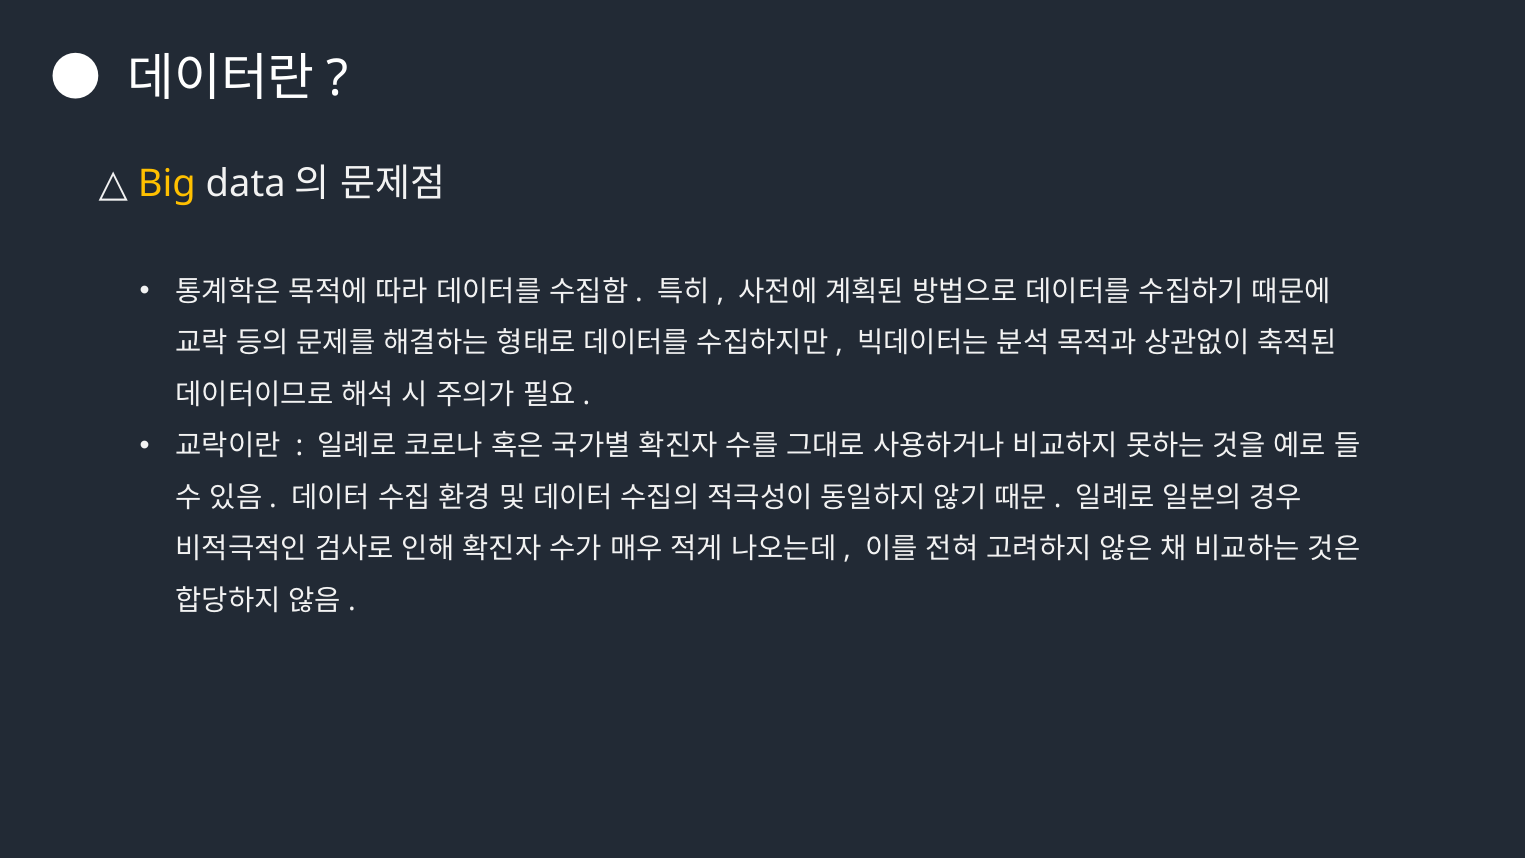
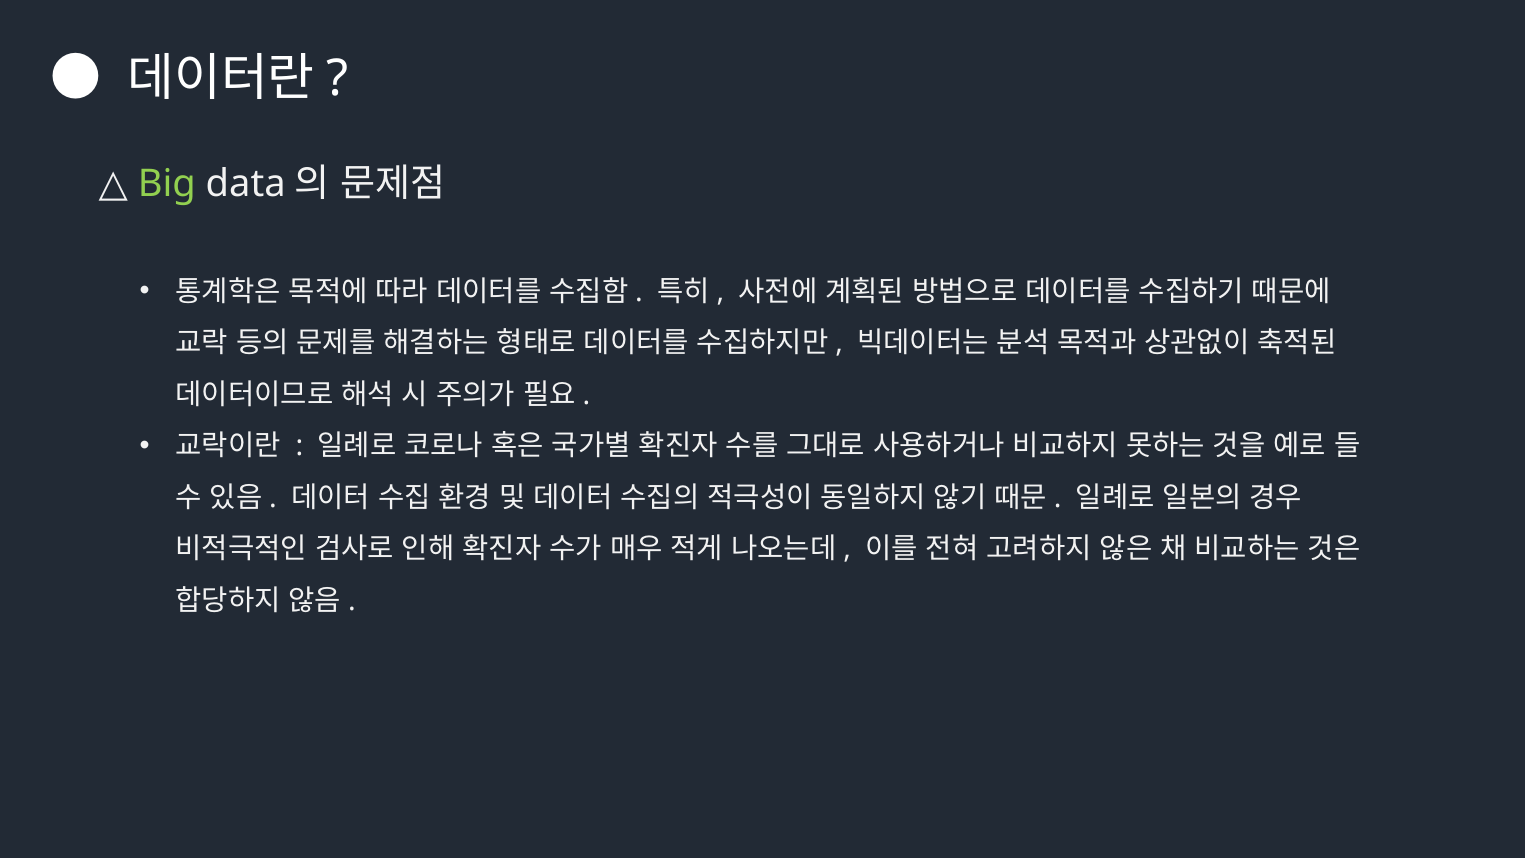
Big colour: yellow -> light green
